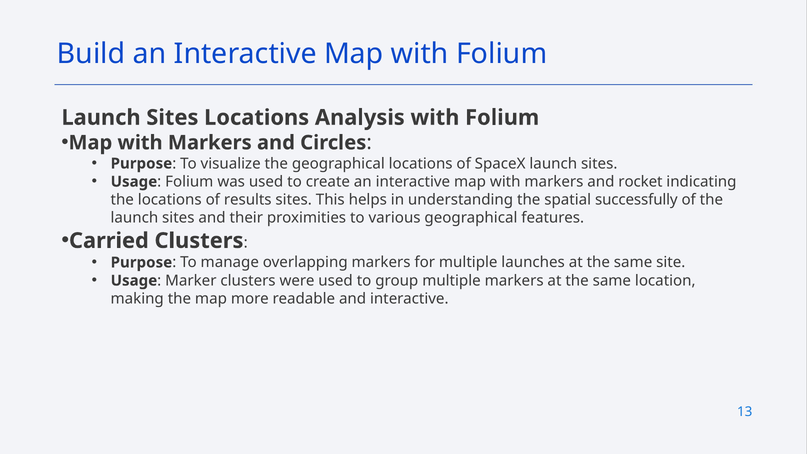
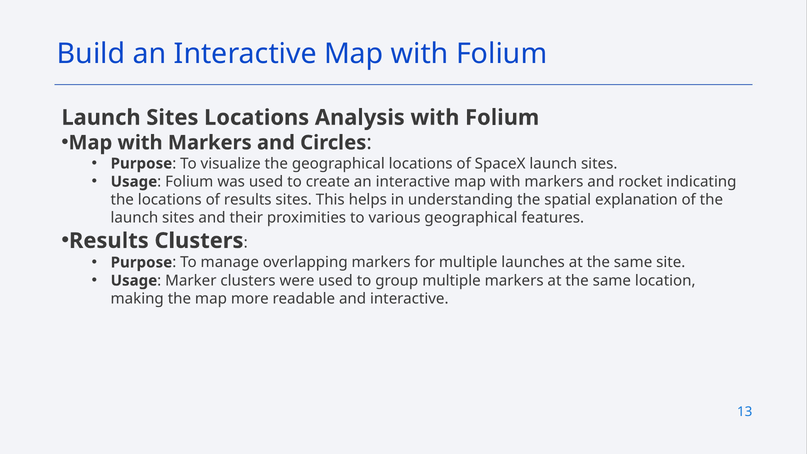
successfully: successfully -> explanation
Carried at (109, 241): Carried -> Results
